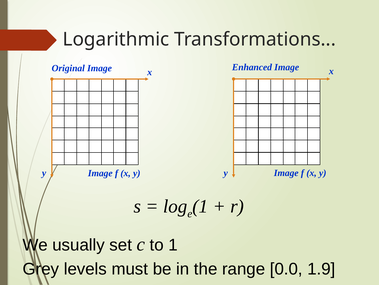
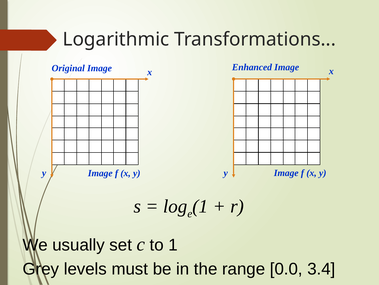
1.9: 1.9 -> 3.4
